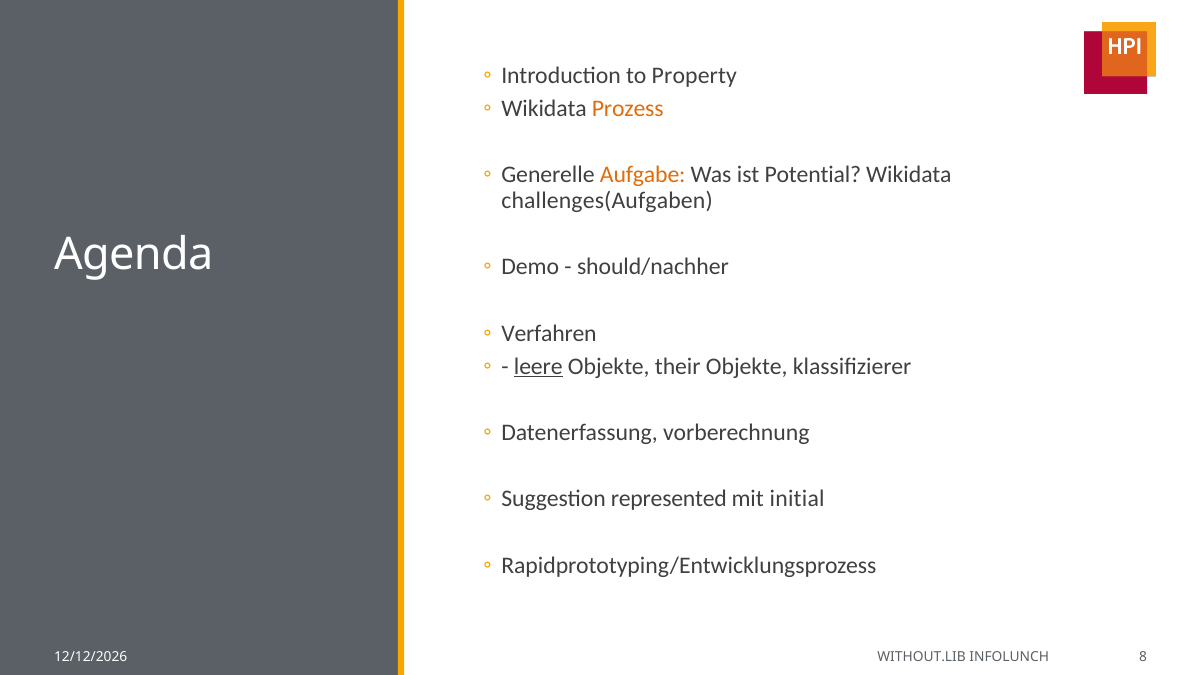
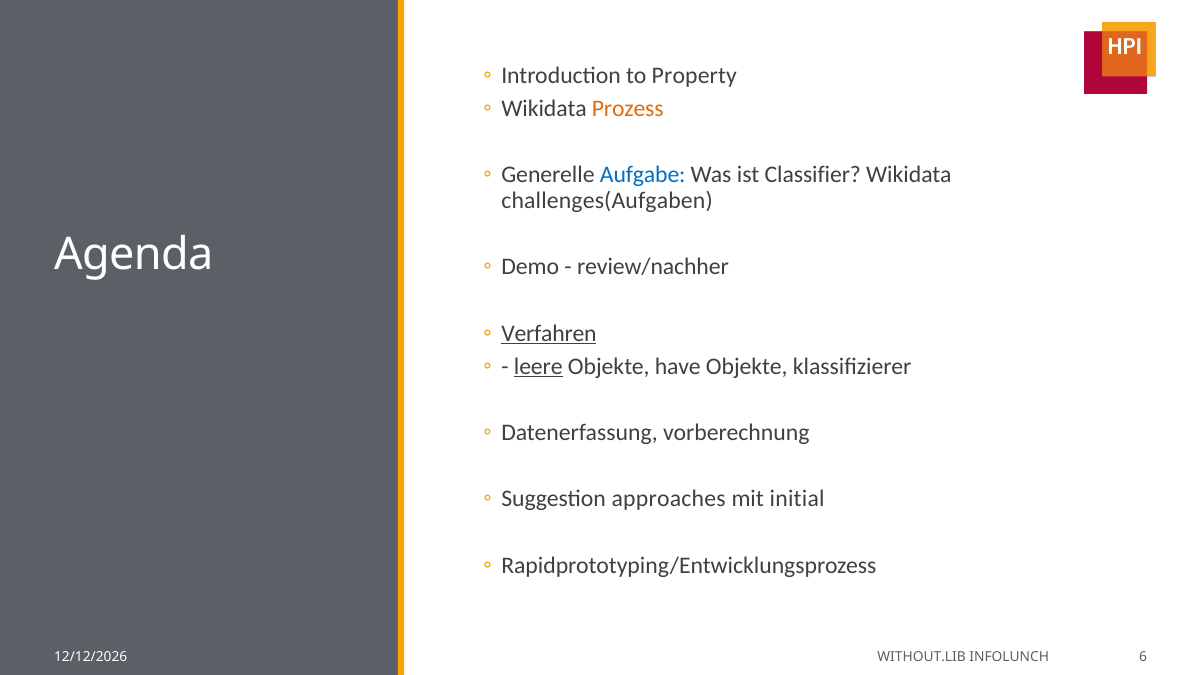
Aufgabe colour: orange -> blue
Potential: Potential -> Classifier
should/nachher: should/nachher -> review/nachher
Verfahren underline: none -> present
their: their -> have
represented: represented -> approaches
8: 8 -> 6
